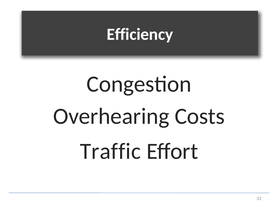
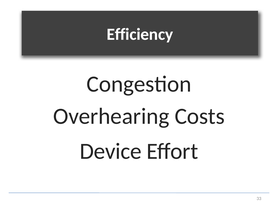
Traffic: Traffic -> Device
